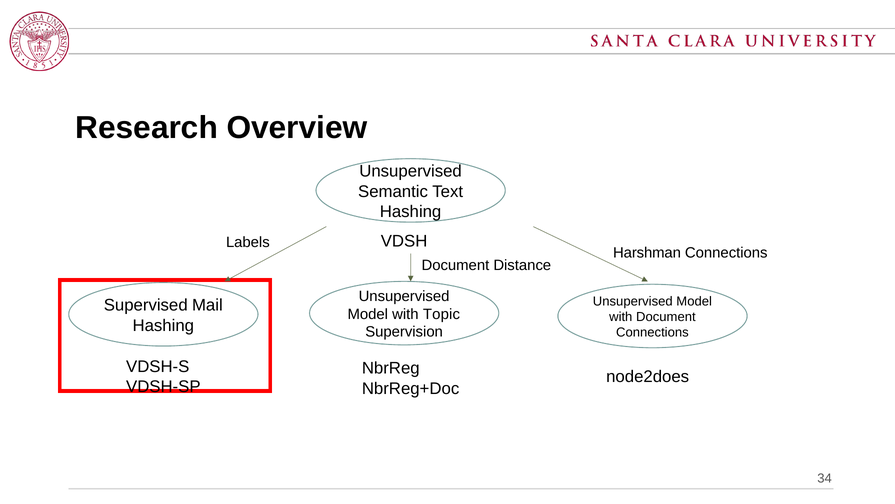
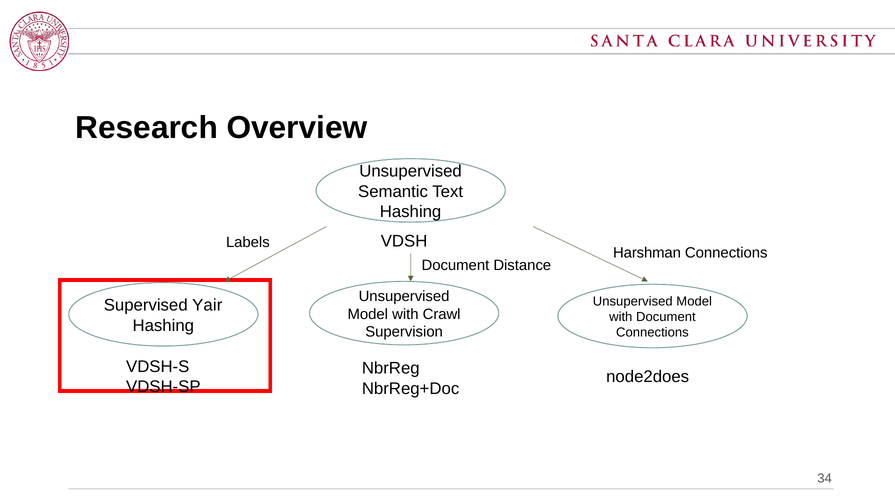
Mail: Mail -> Yair
Topic: Topic -> Crawl
